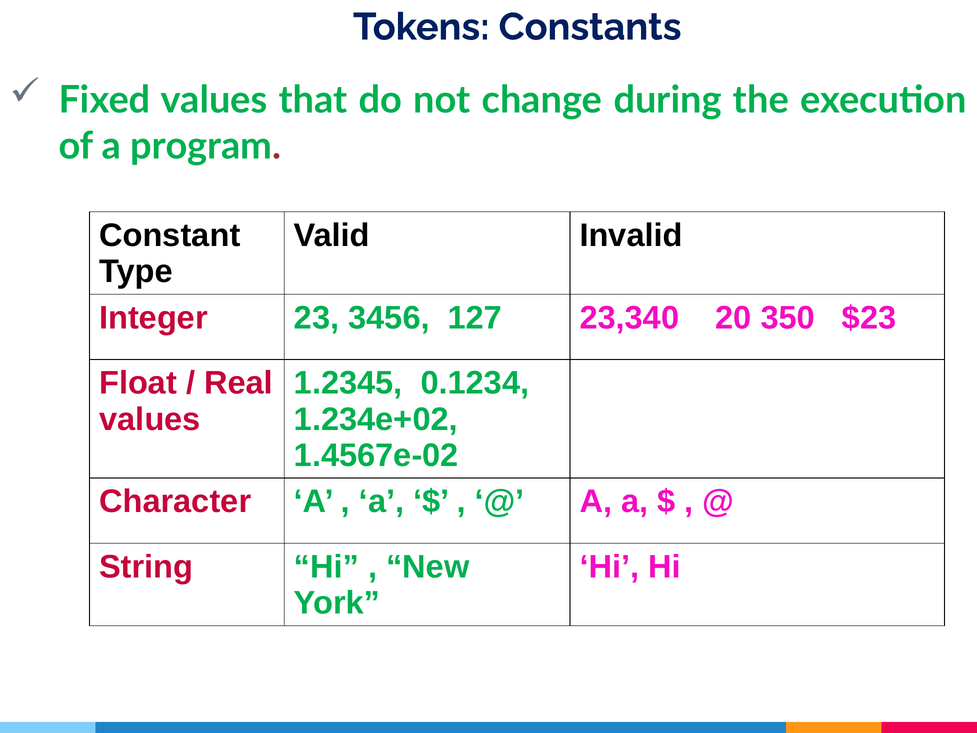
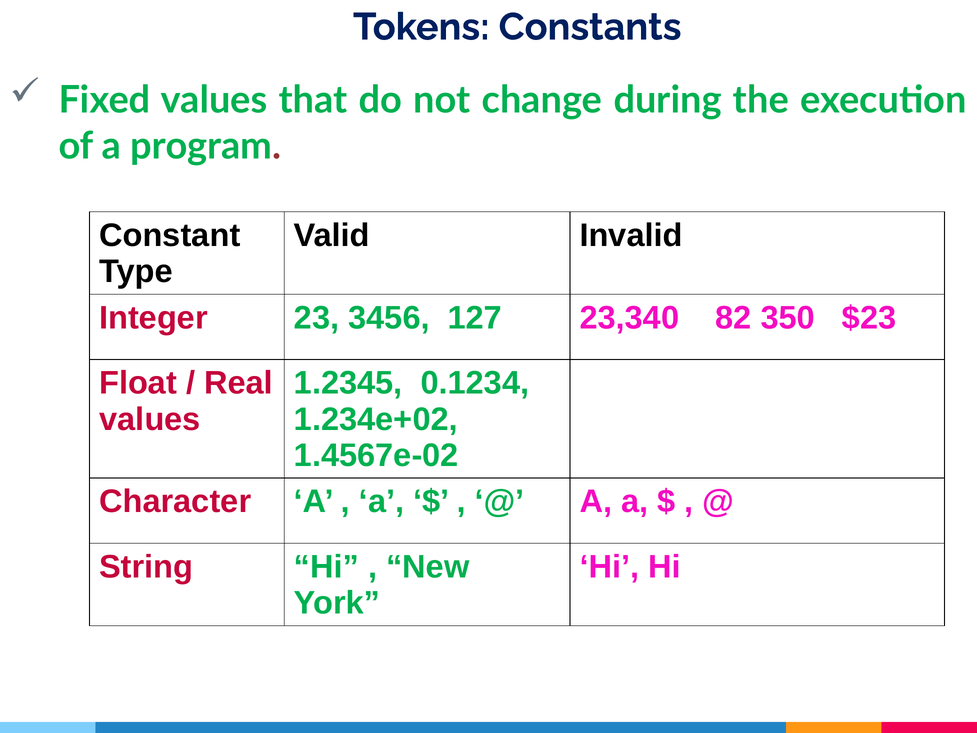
20: 20 -> 82
